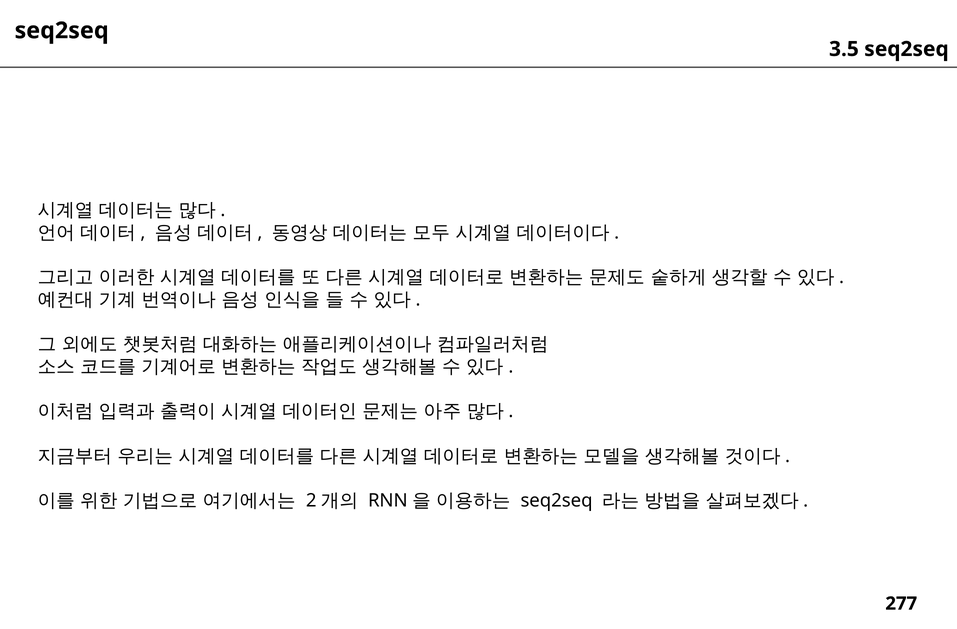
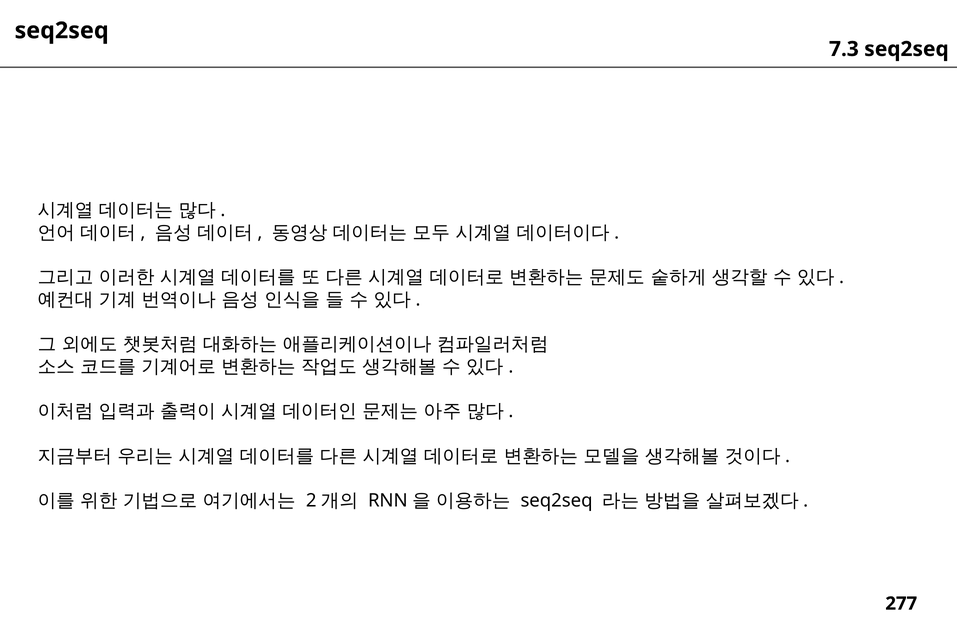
3.5: 3.5 -> 7.3
